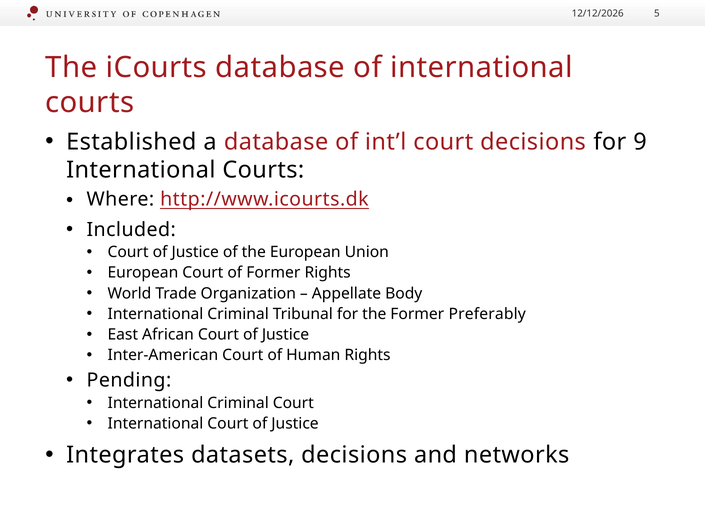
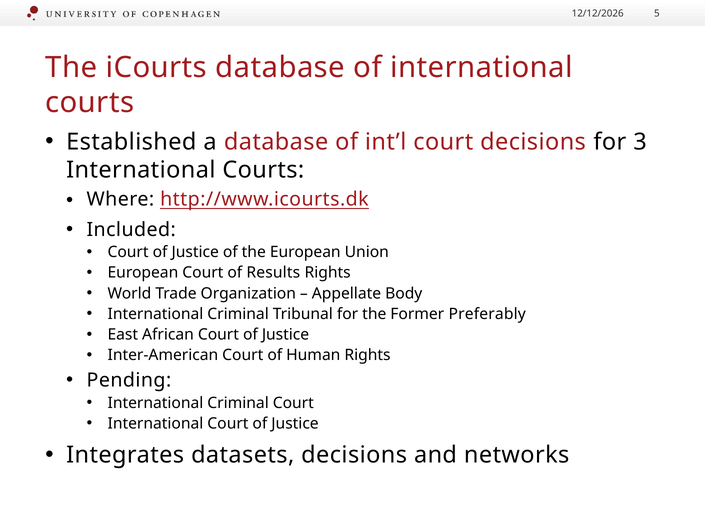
9: 9 -> 3
of Former: Former -> Results
